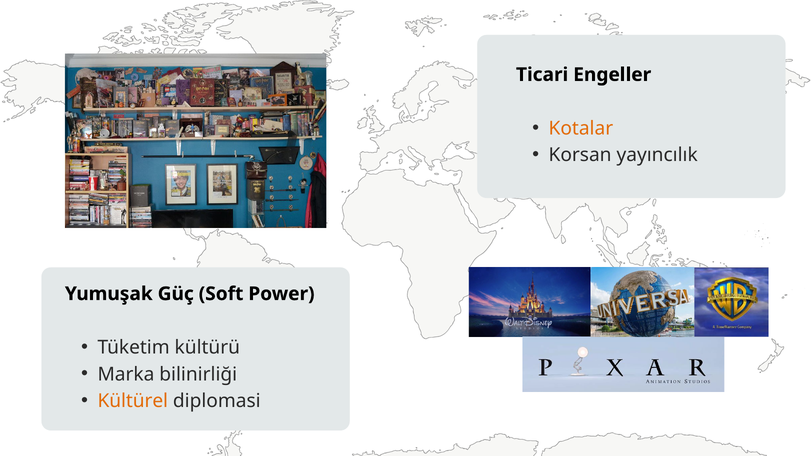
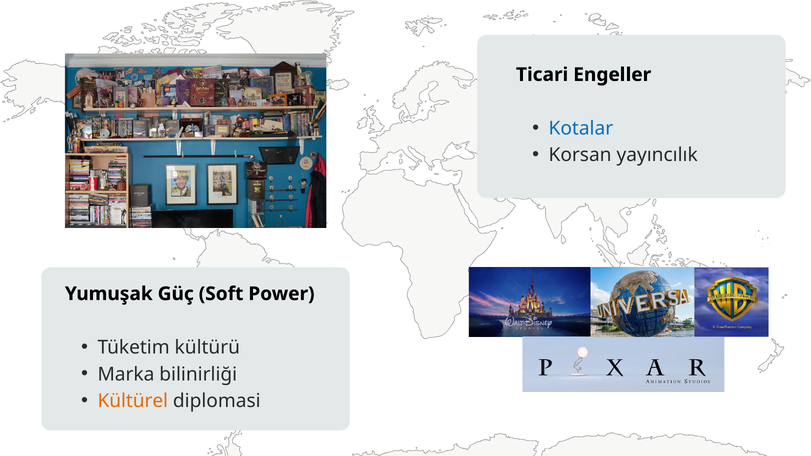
Kotalar colour: orange -> blue
